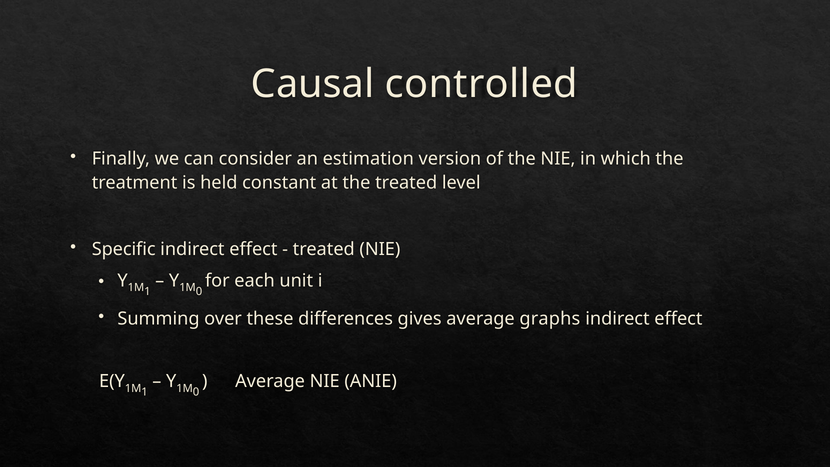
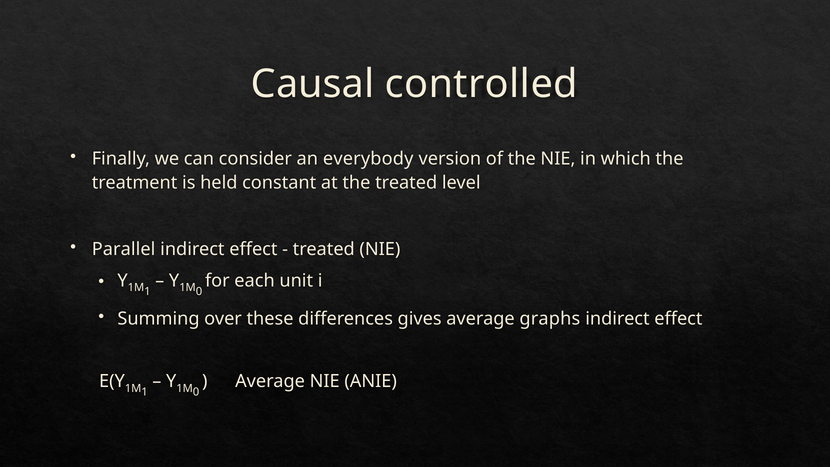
estimation: estimation -> everybody
Specific: Specific -> Parallel
